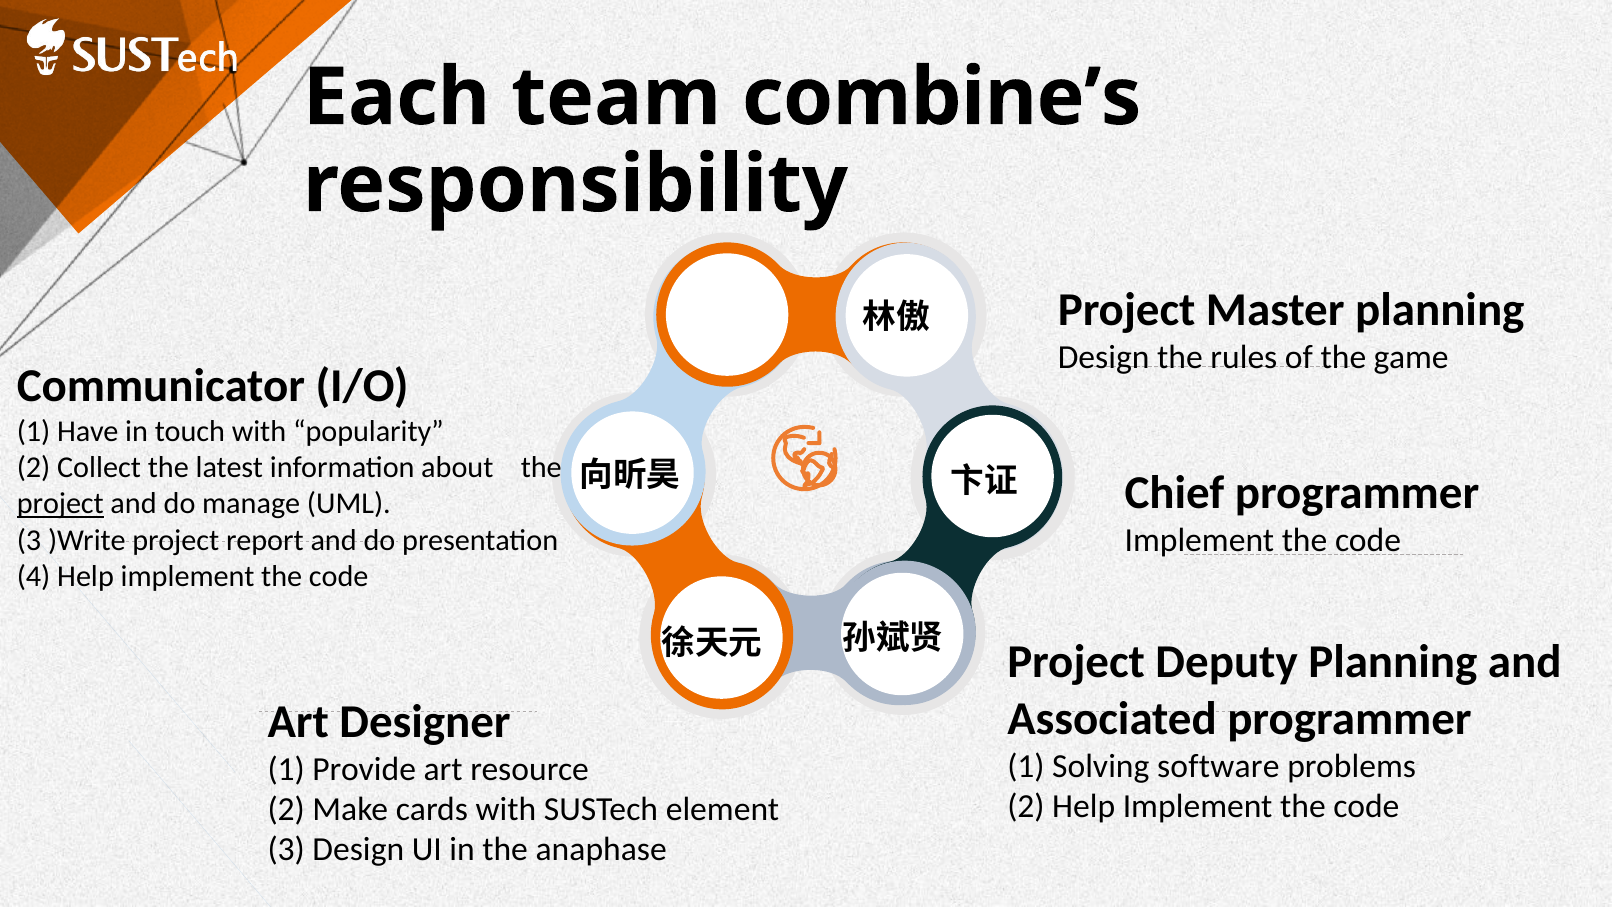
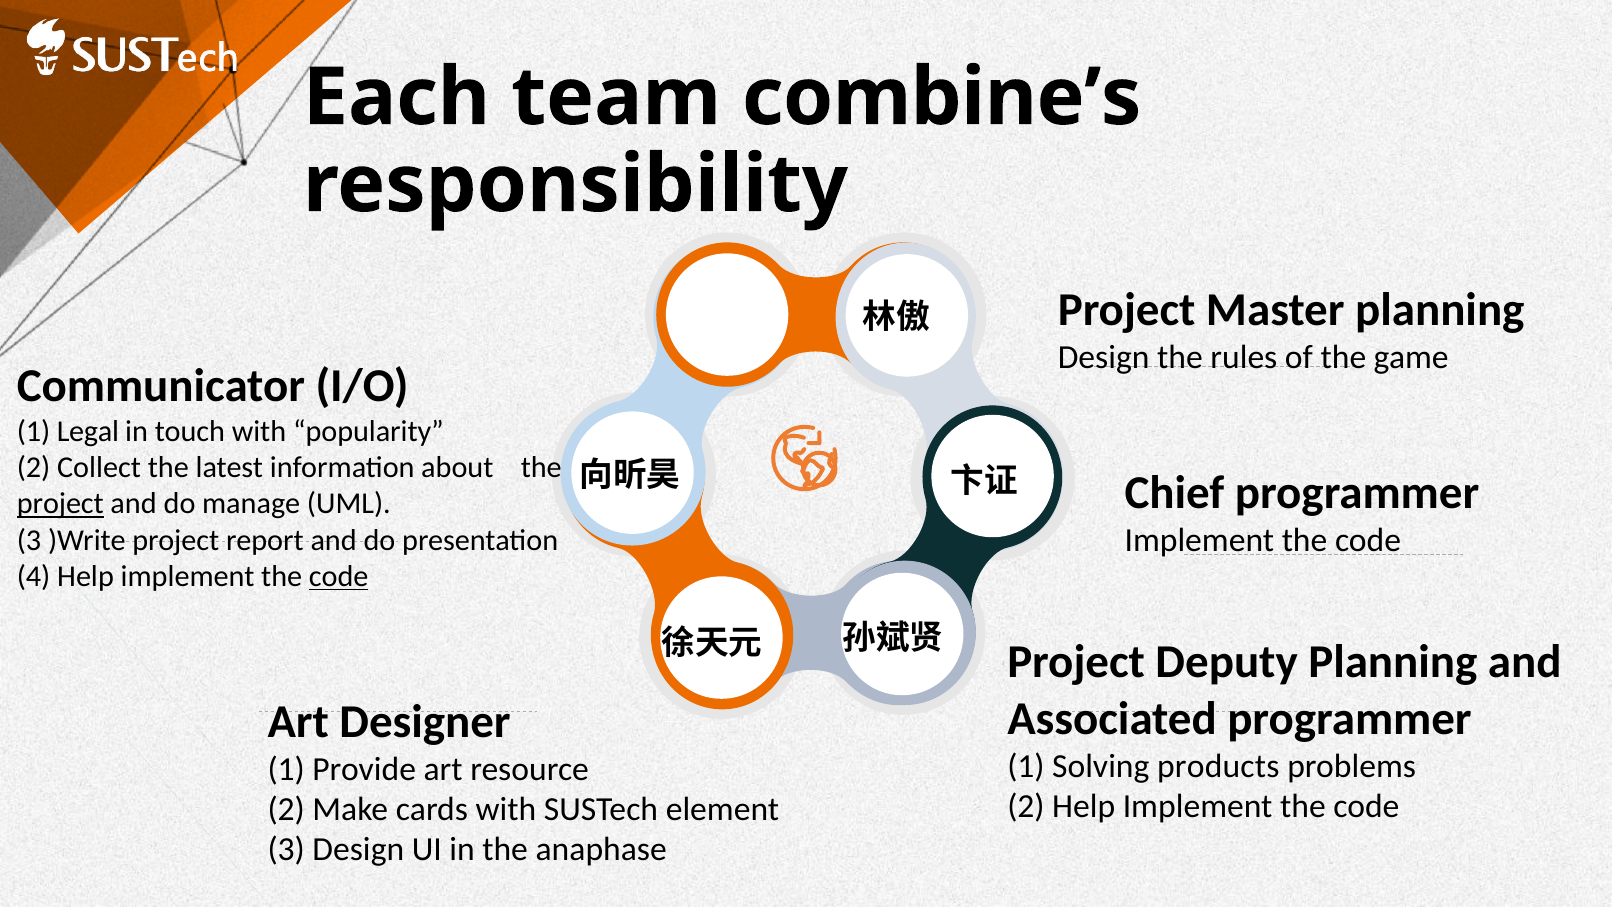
Have: Have -> Legal
code at (339, 576) underline: none -> present
software: software -> products
